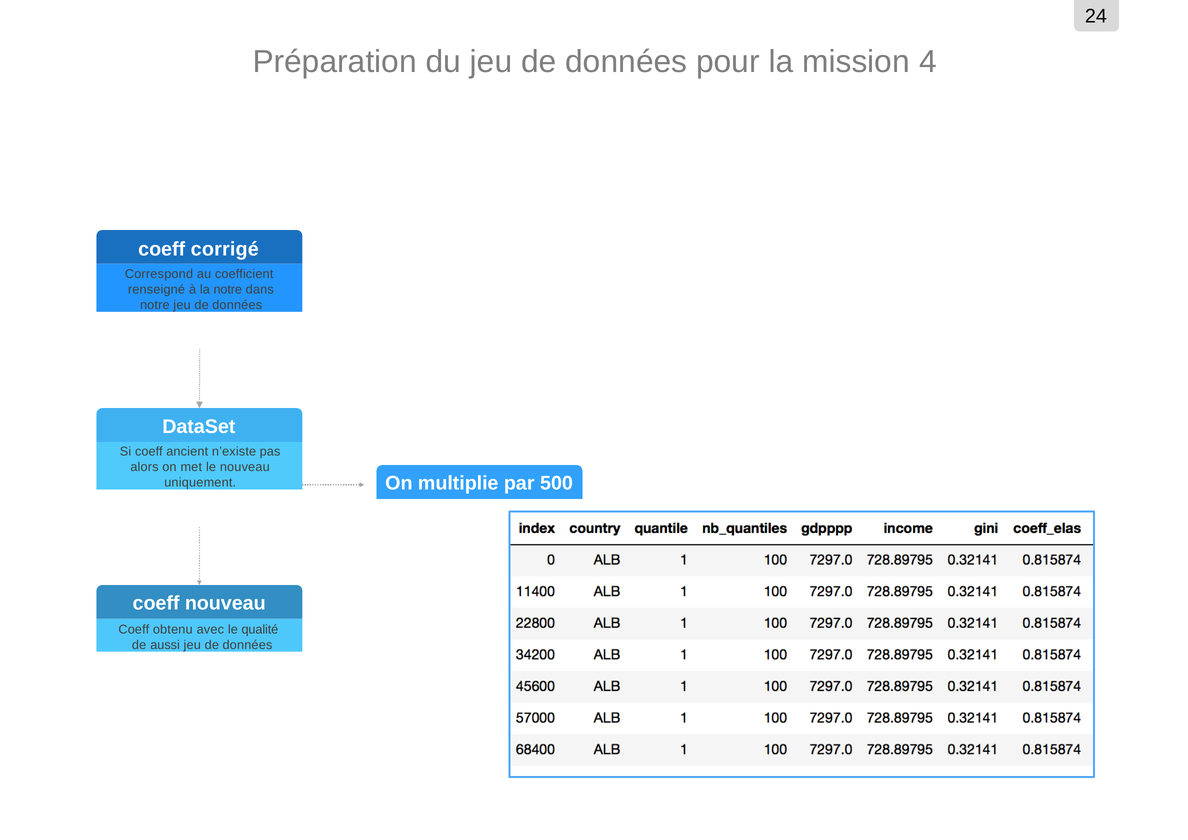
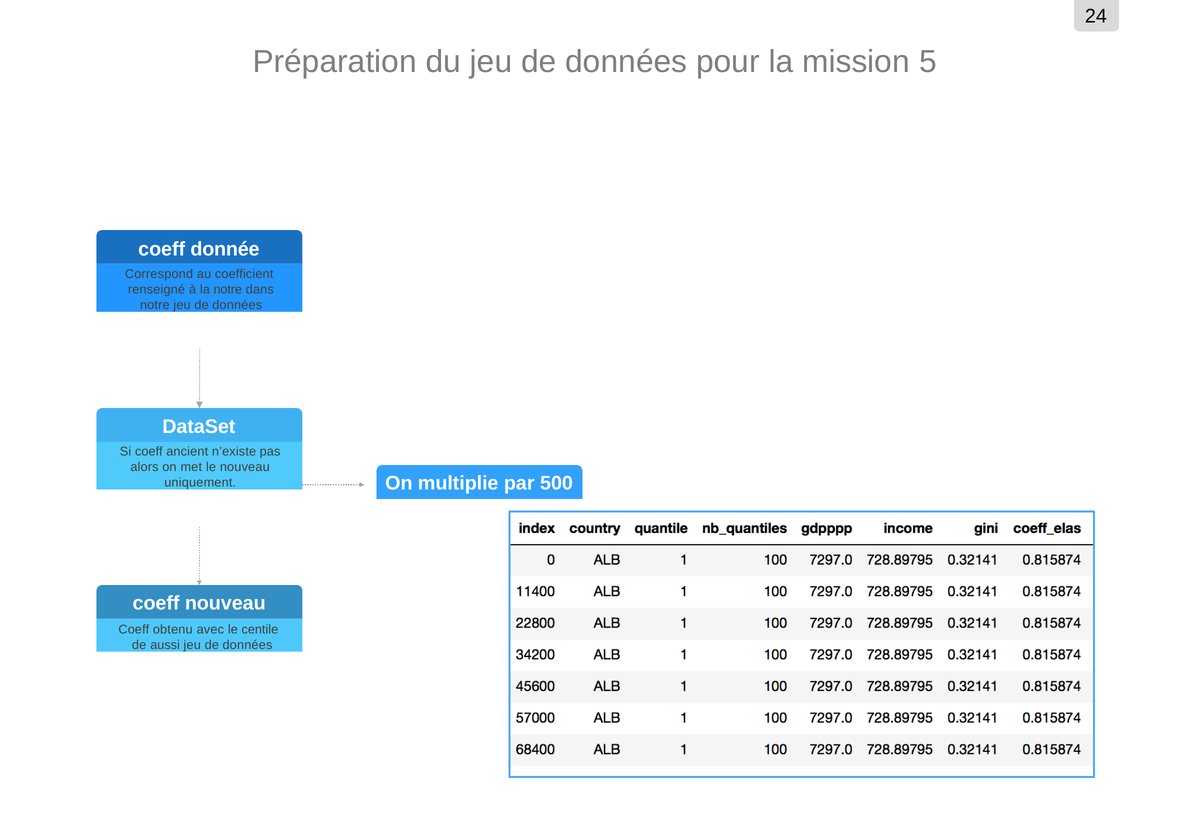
4: 4 -> 5
corrigé: corrigé -> donnée
qualité: qualité -> centile
